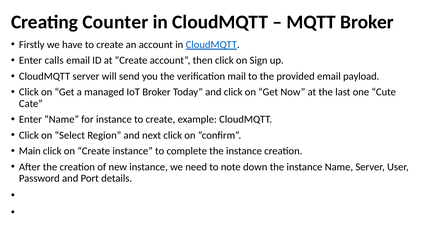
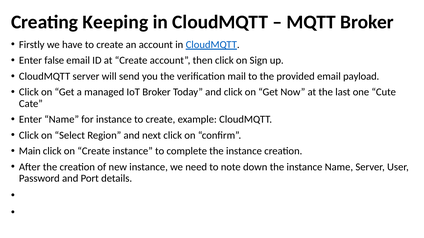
Counter: Counter -> Keeping
calls: calls -> false
